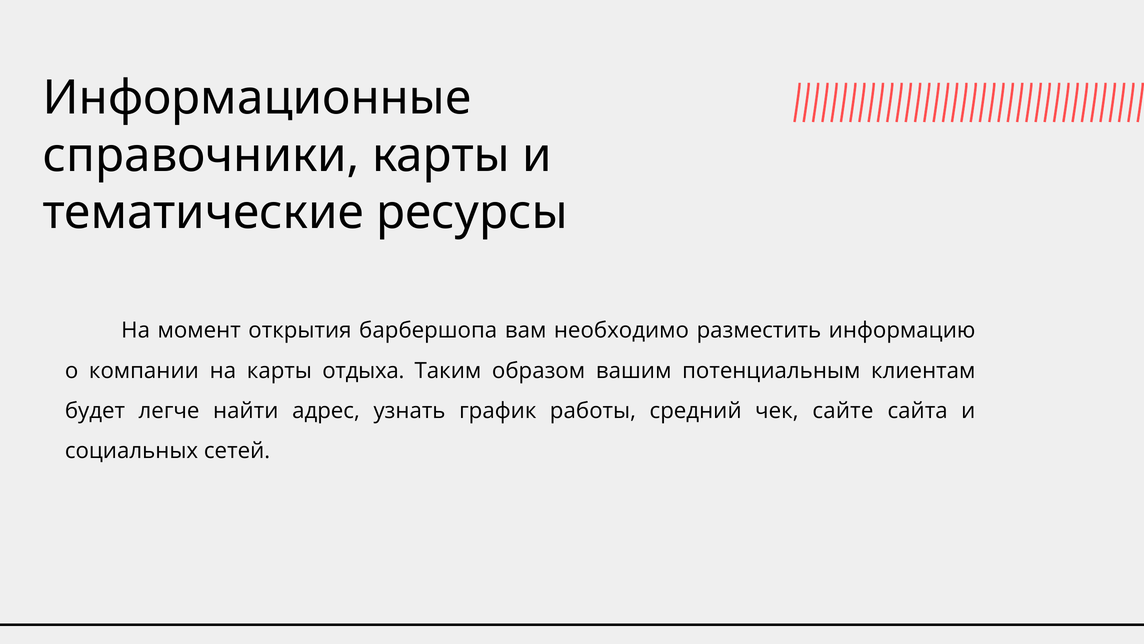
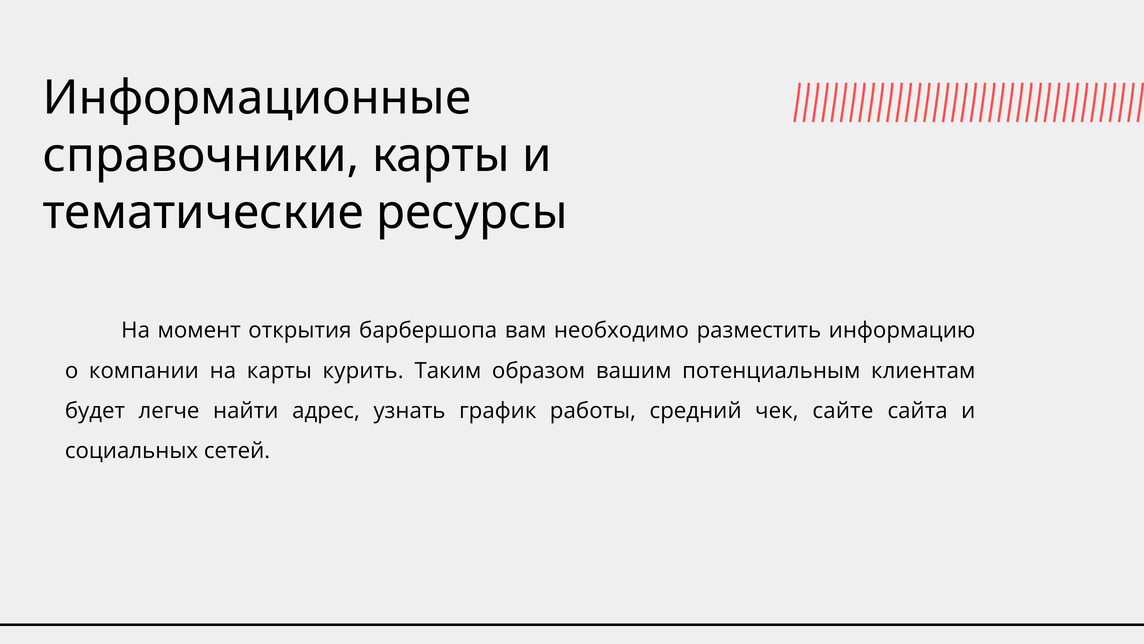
отдыха: отдыха -> курить
